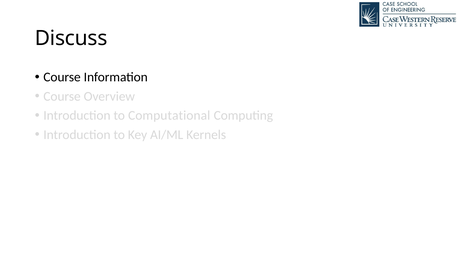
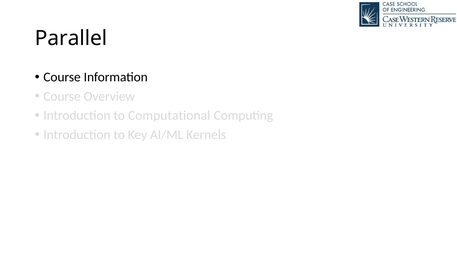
Discuss: Discuss -> Parallel
